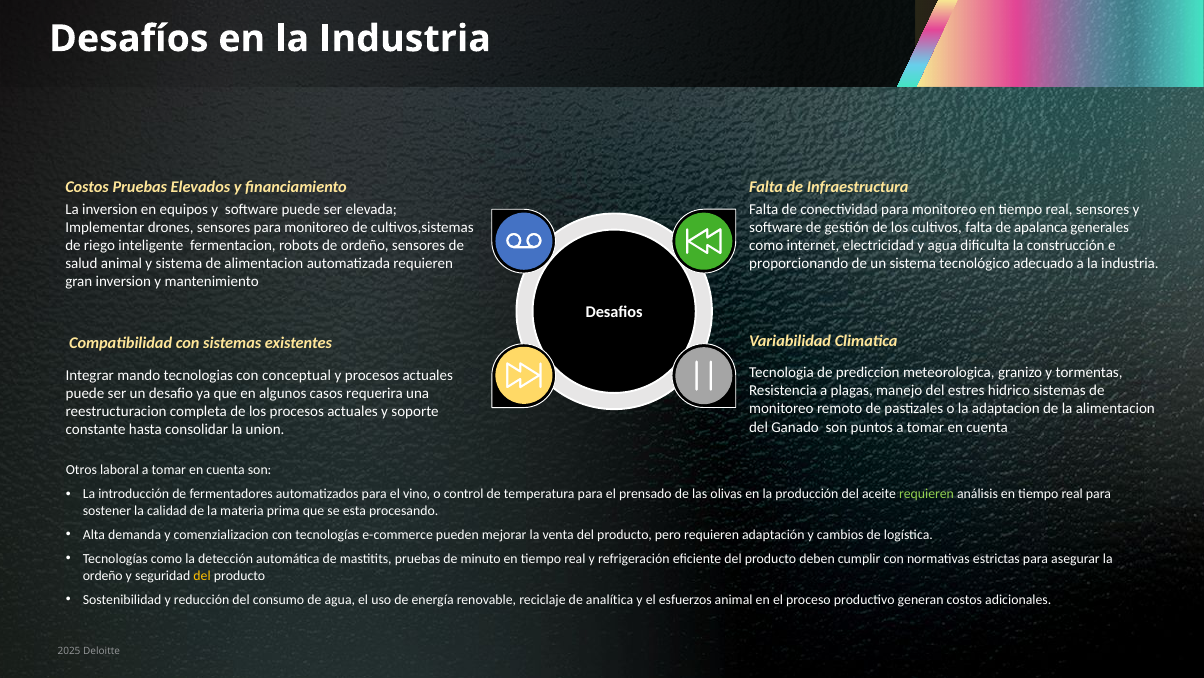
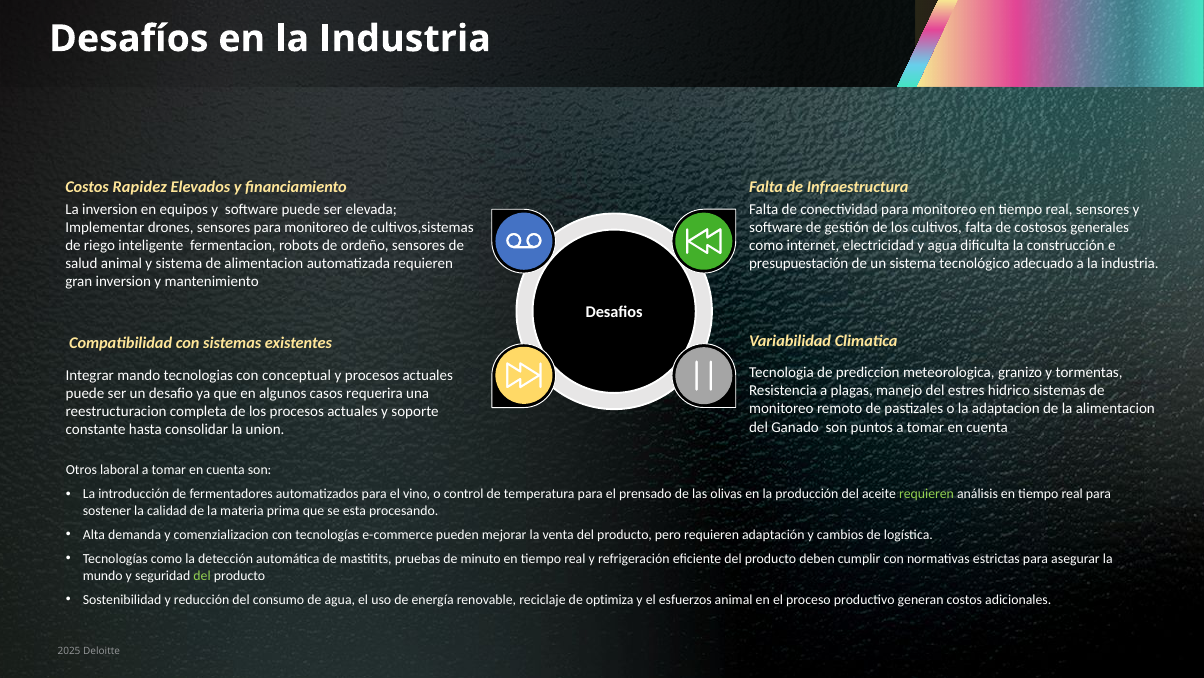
Costos Pruebas: Pruebas -> Rapidez
apalanca: apalanca -> costosos
proporcionando: proporcionando -> presupuestación
ordeño at (103, 575): ordeño -> mundo
del at (202, 575) colour: yellow -> light green
analítica: analítica -> optimiza
